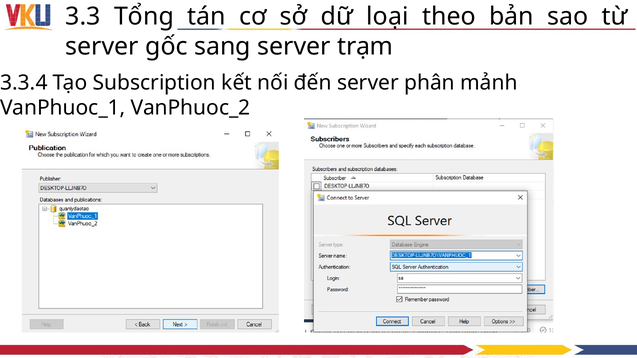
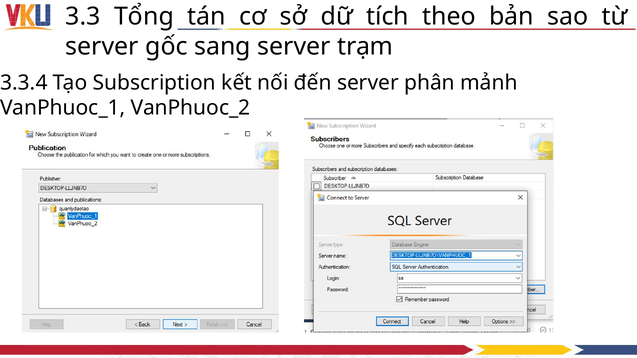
loại: loại -> tích
